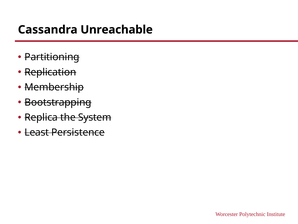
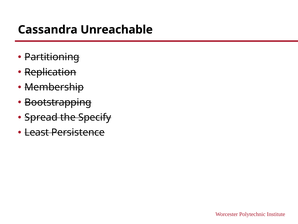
Replica: Replica -> Spread
System: System -> Specify
